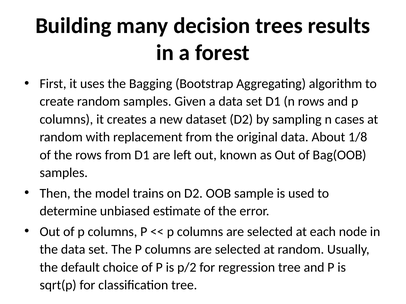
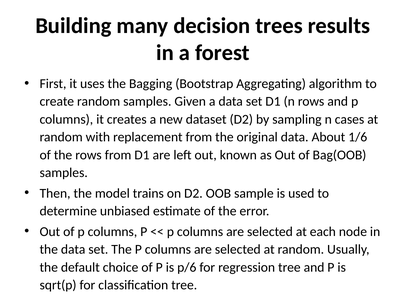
1/8: 1/8 -> 1/6
p/2: p/2 -> p/6
